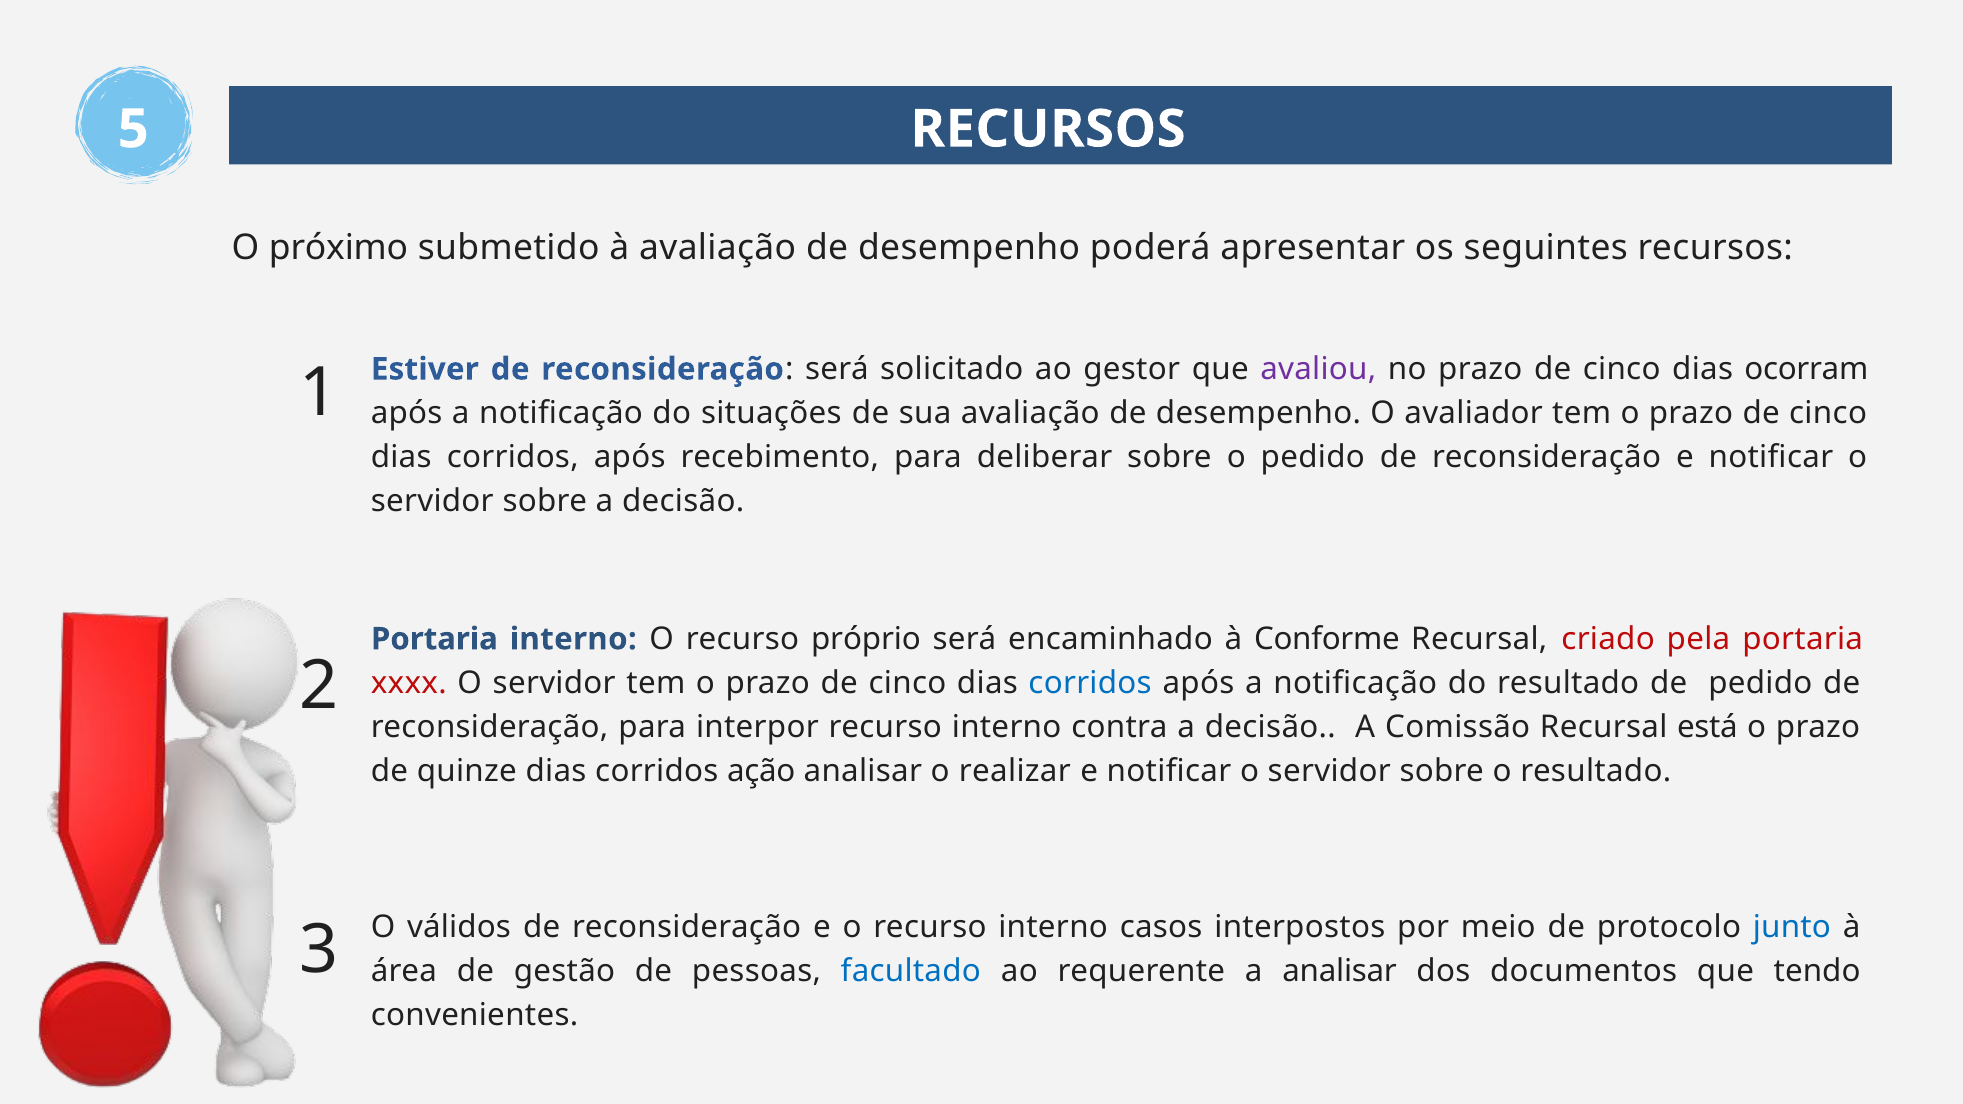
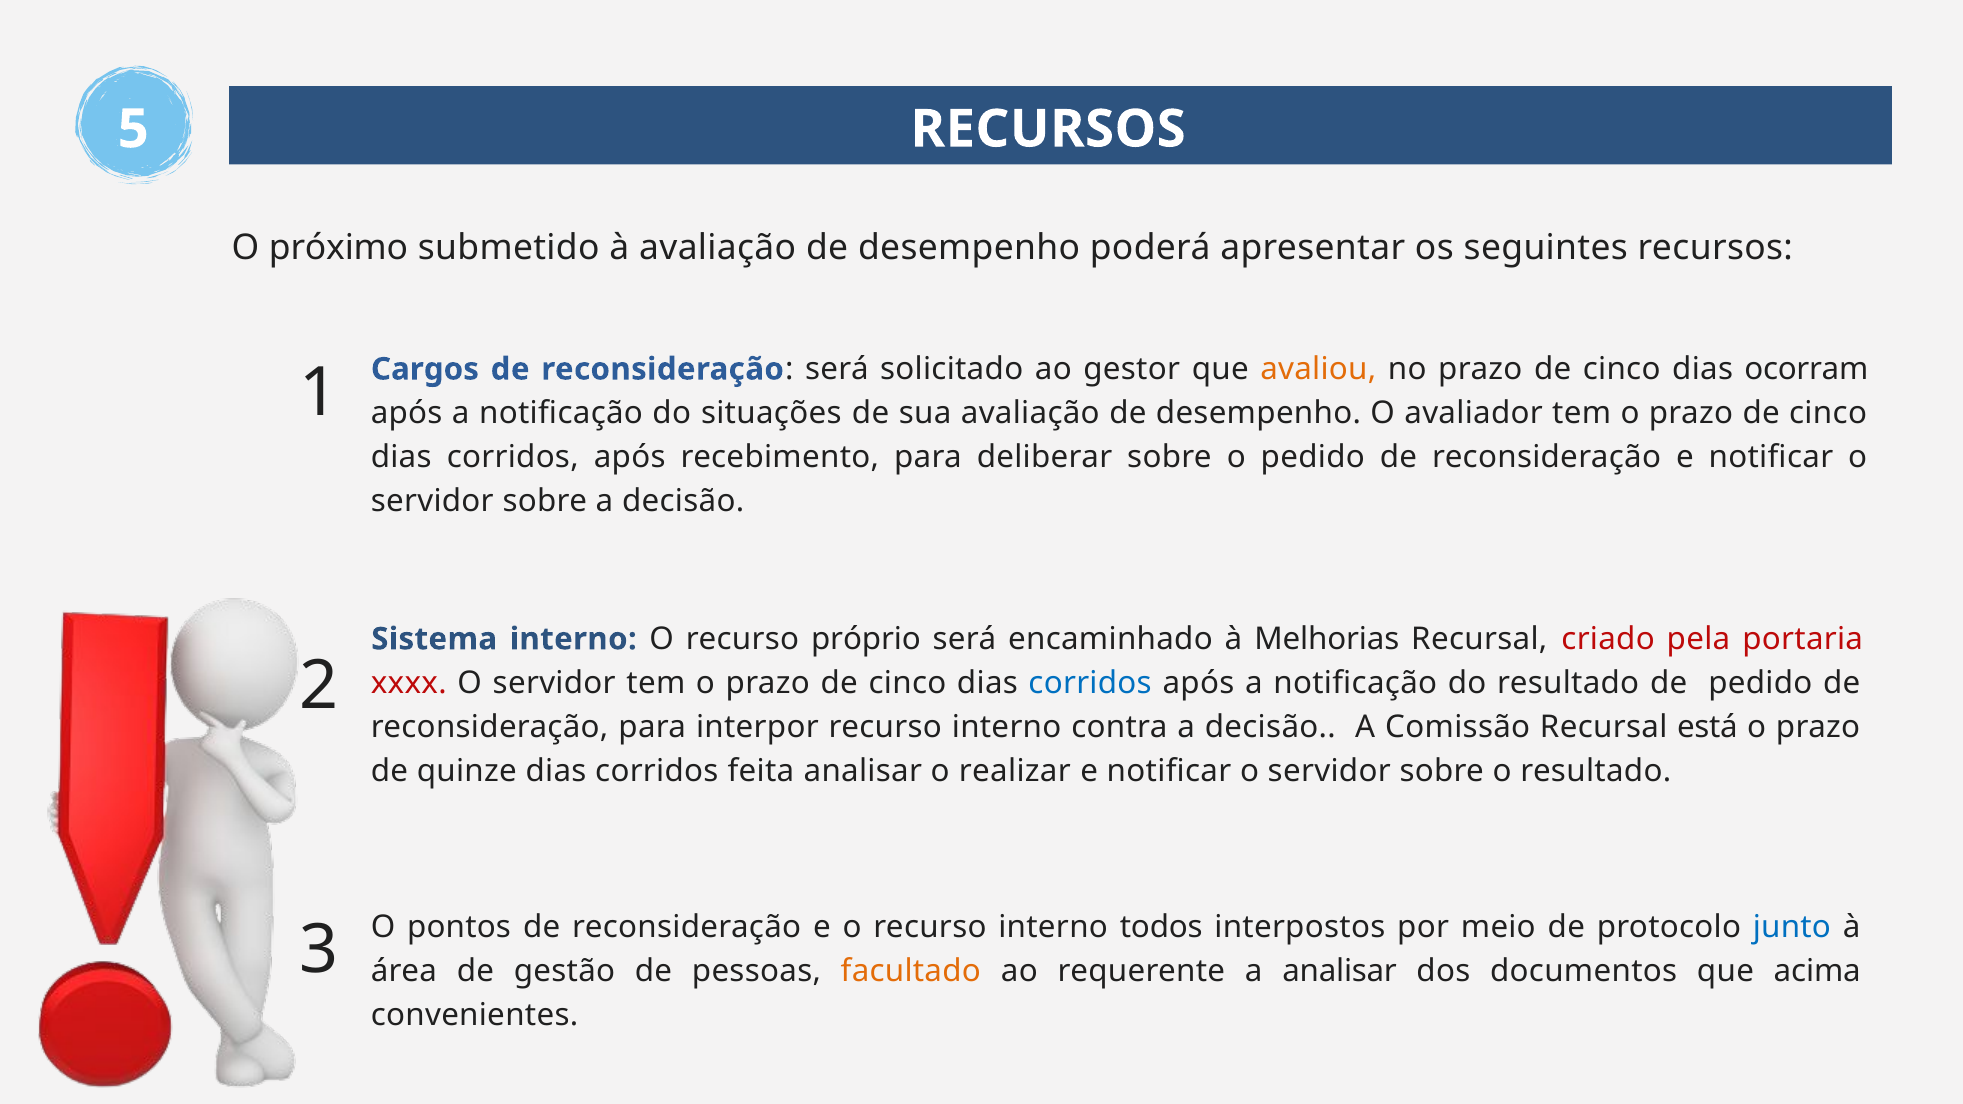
Estiver: Estiver -> Cargos
avaliou colour: purple -> orange
Portaria at (434, 639): Portaria -> Sistema
Conforme: Conforme -> Melhorias
ação: ação -> feita
válidos: válidos -> pontos
casos: casos -> todos
facultado colour: blue -> orange
tendo: tendo -> acima
